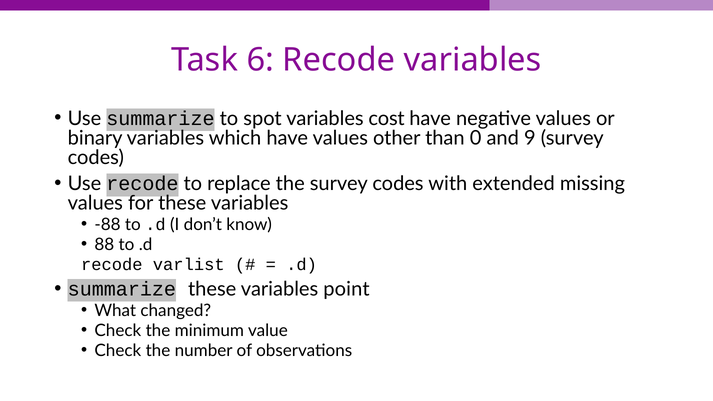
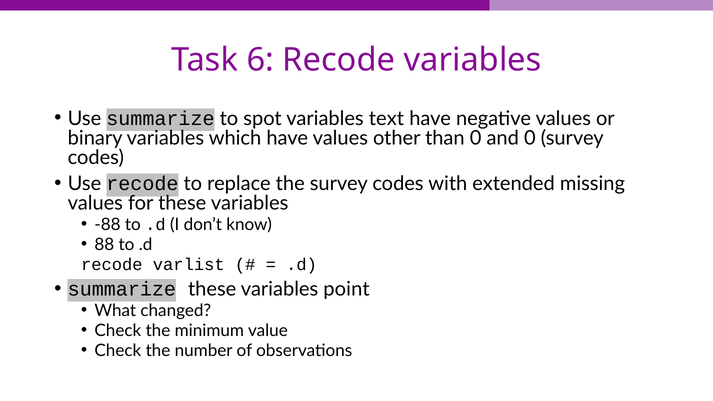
cost: cost -> text
and 9: 9 -> 0
